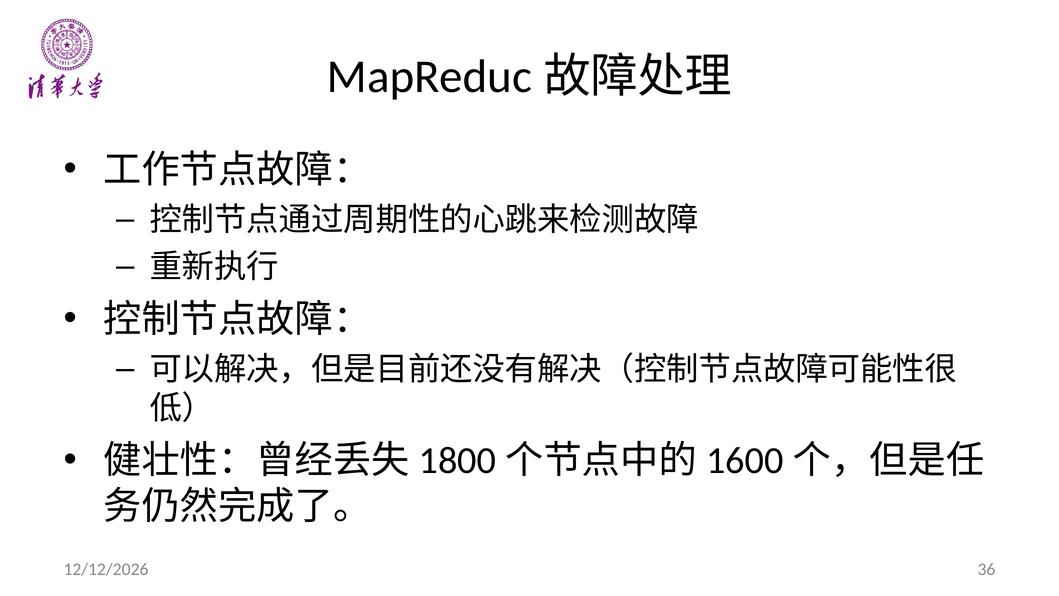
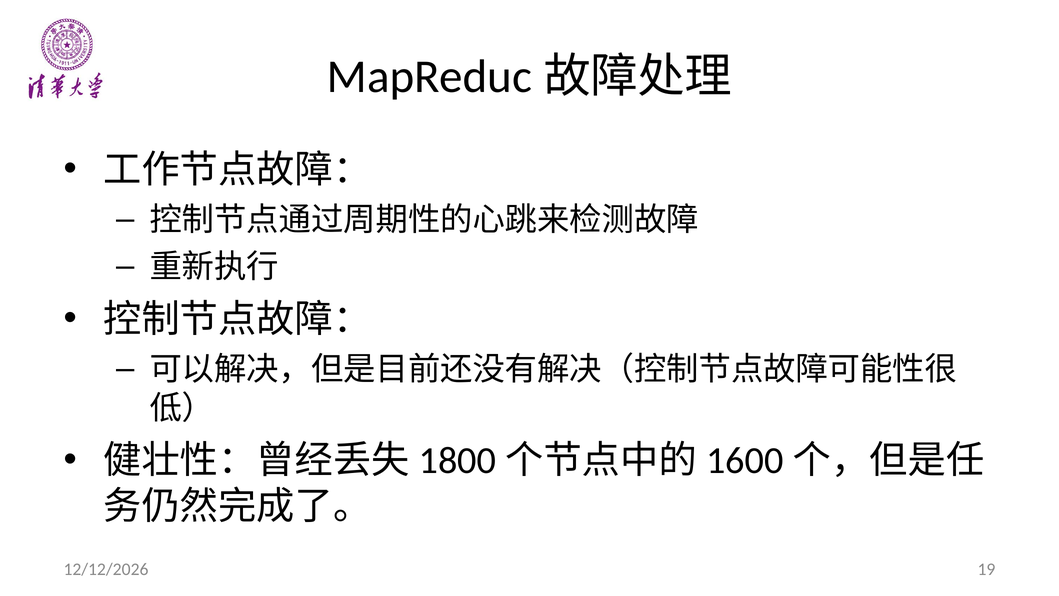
36: 36 -> 19
